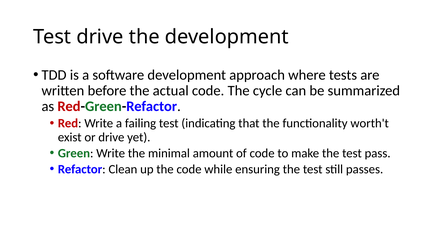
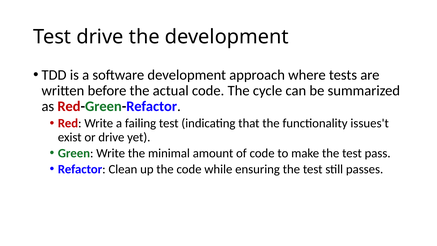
worth't: worth't -> issues't
